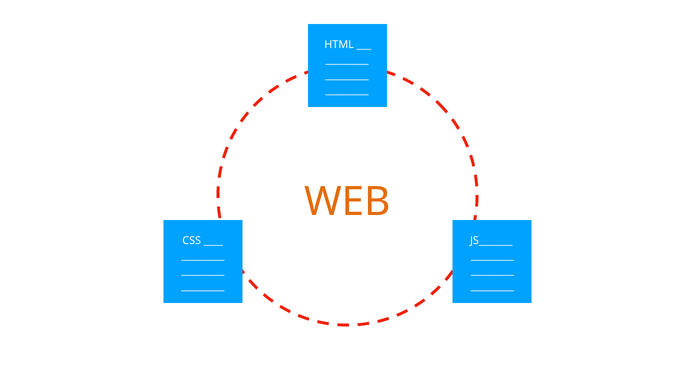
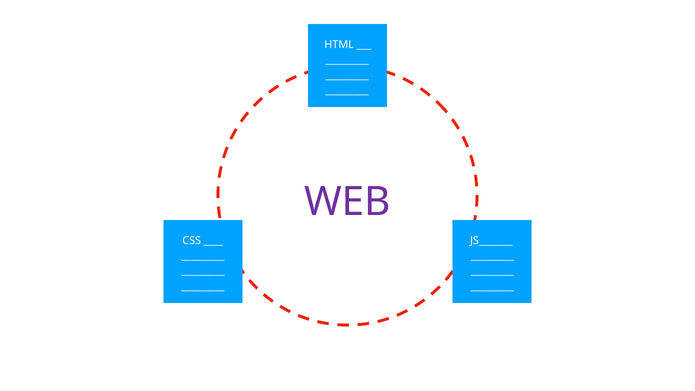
WEB colour: orange -> purple
